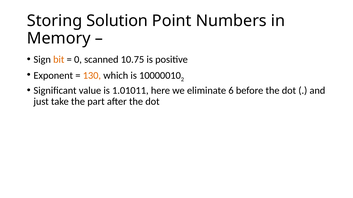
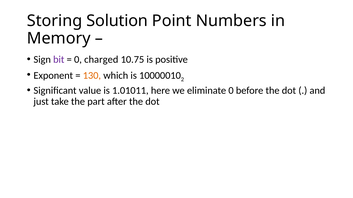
bit colour: orange -> purple
scanned: scanned -> charged
eliminate 6: 6 -> 0
